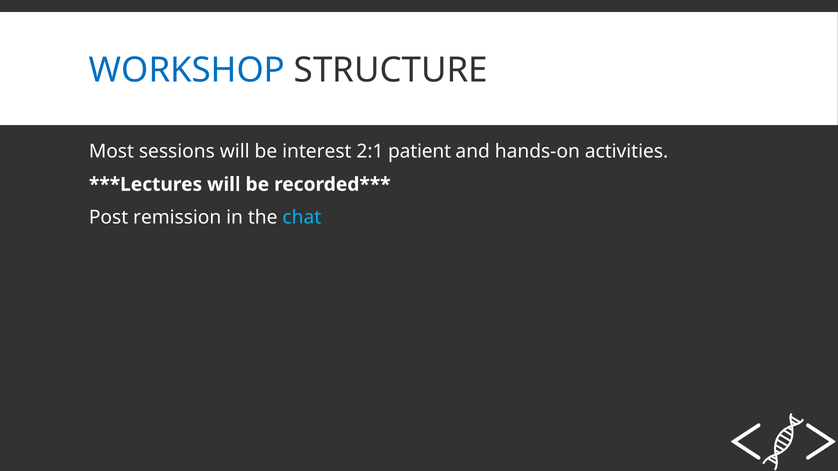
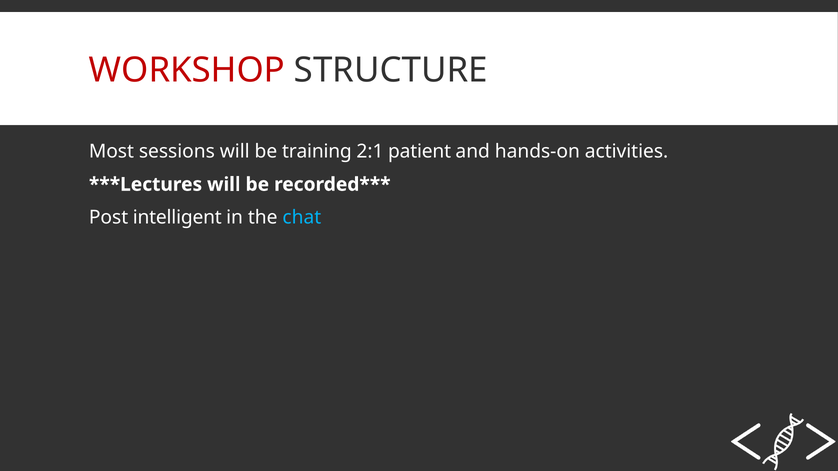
WORKSHOP colour: blue -> red
interest: interest -> training
remission: remission -> intelligent
